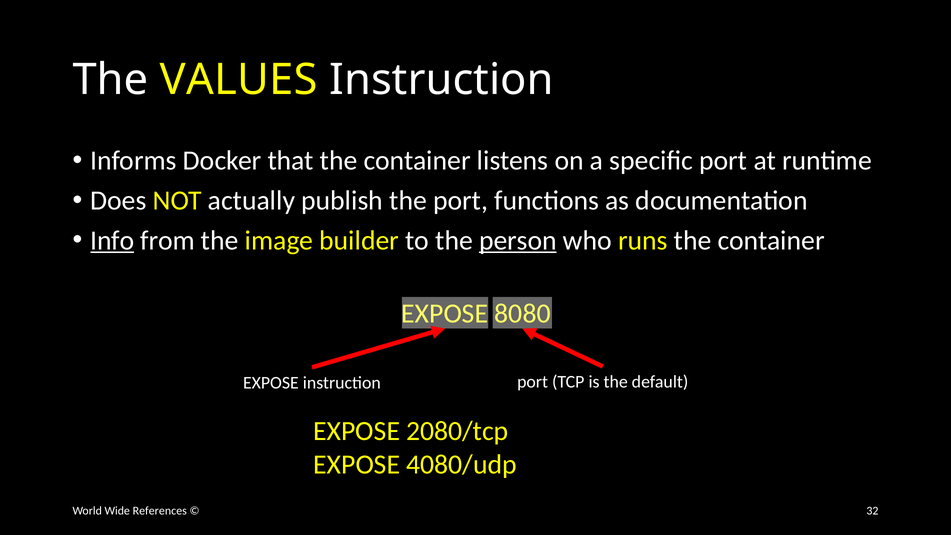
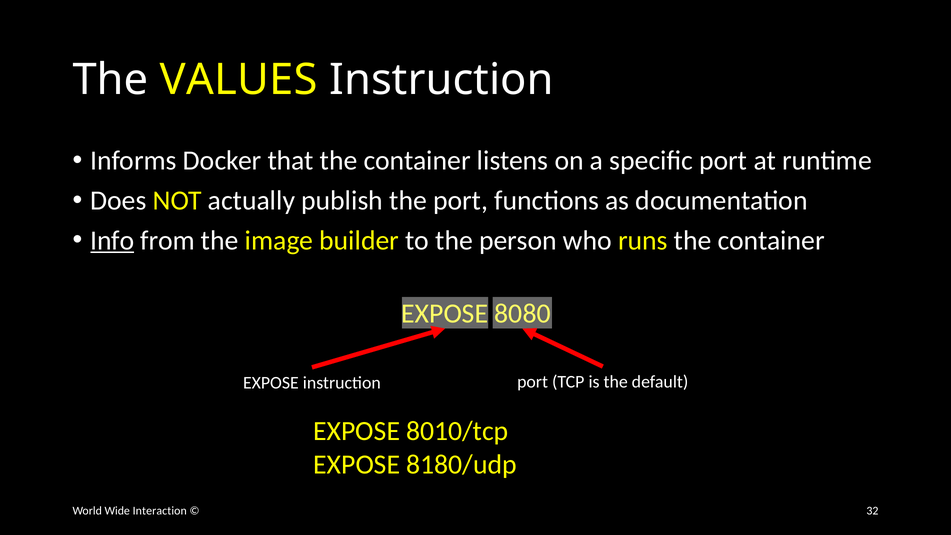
person underline: present -> none
2080/tcp: 2080/tcp -> 8010/tcp
4080/udp: 4080/udp -> 8180/udp
References: References -> Interaction
